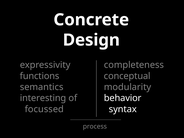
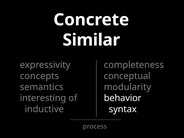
Design: Design -> Similar
functions: functions -> concepts
focussed: focussed -> inductive
